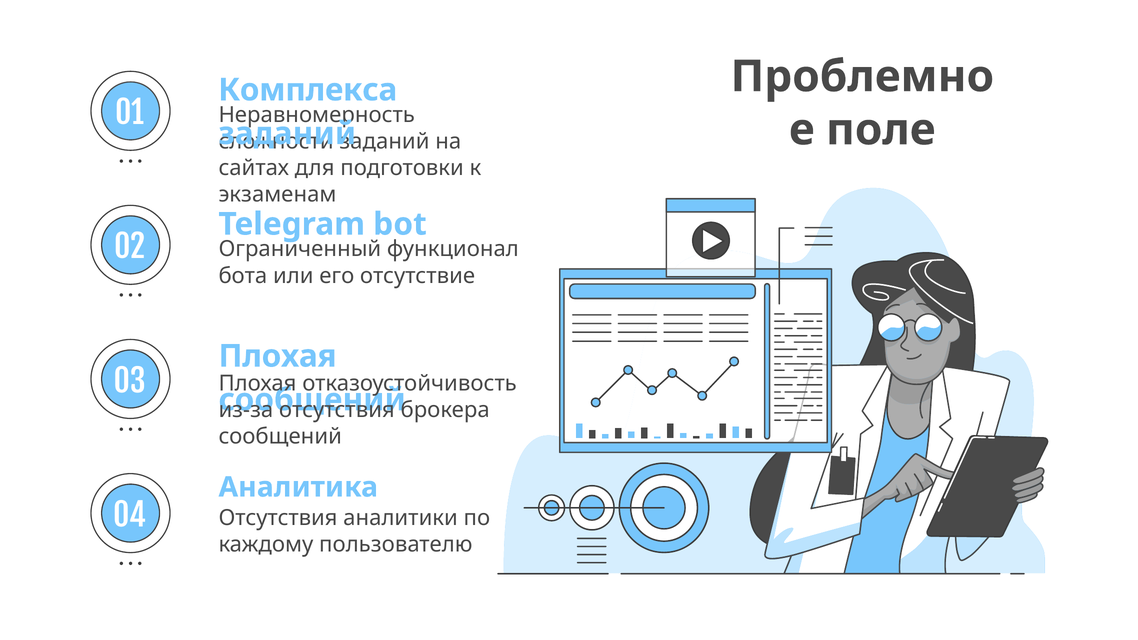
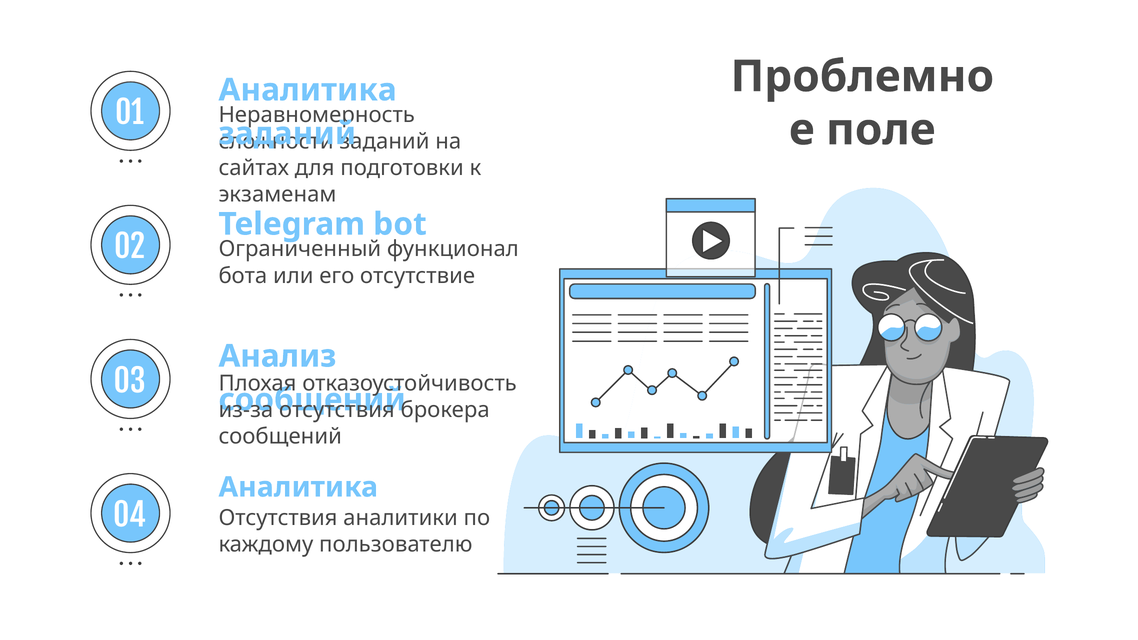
Комплекса at (308, 90): Комплекса -> Аналитика
Плохая at (278, 356): Плохая -> Анализ
